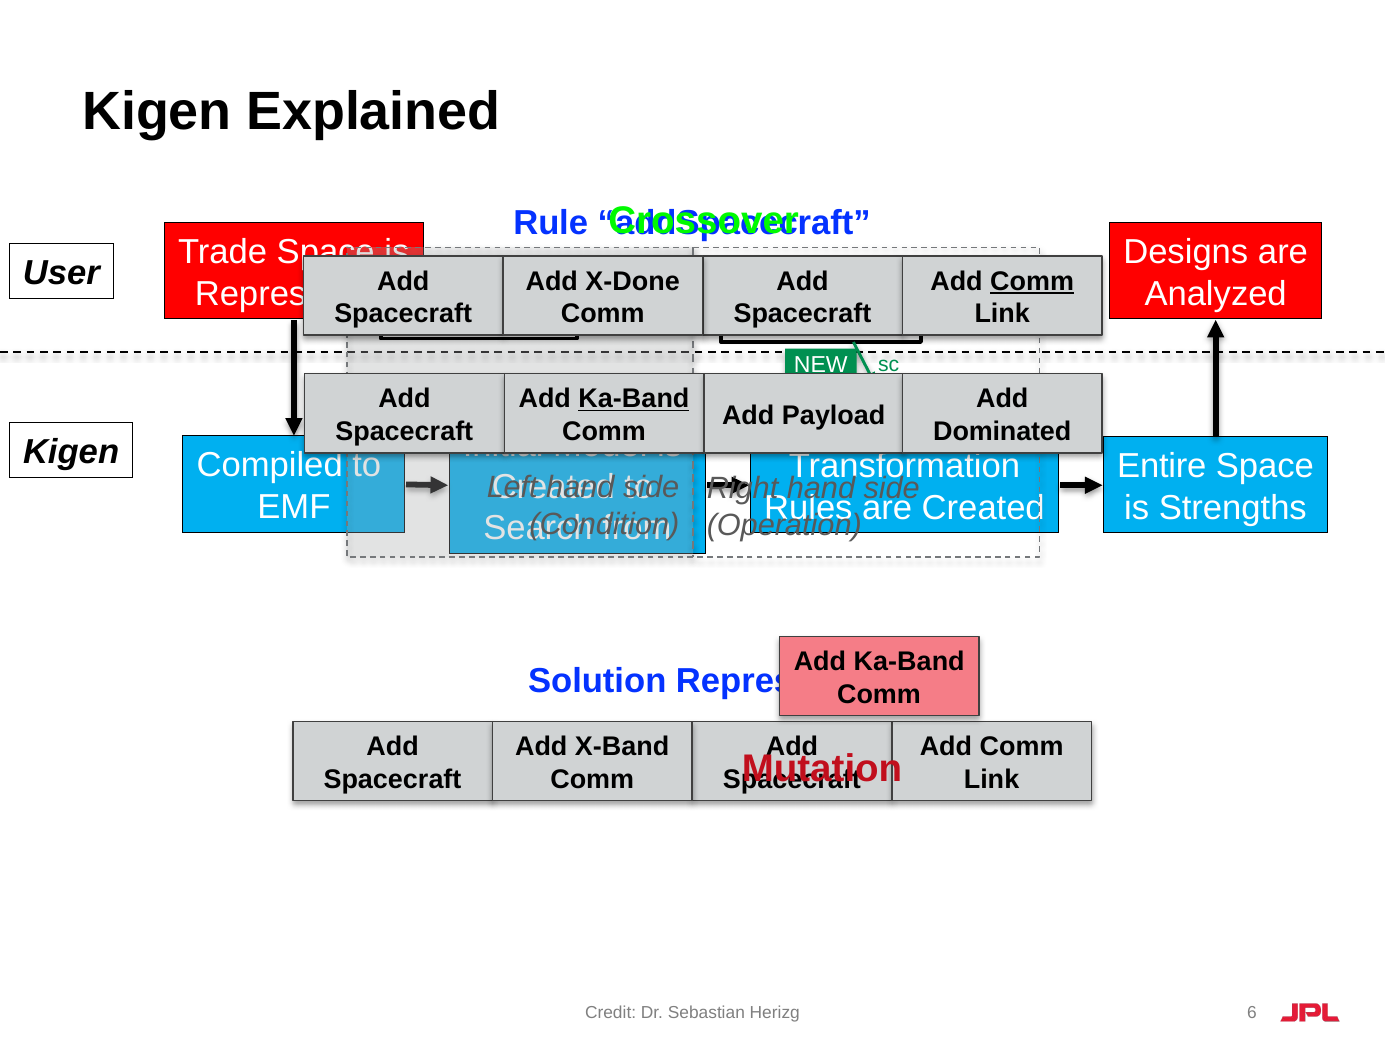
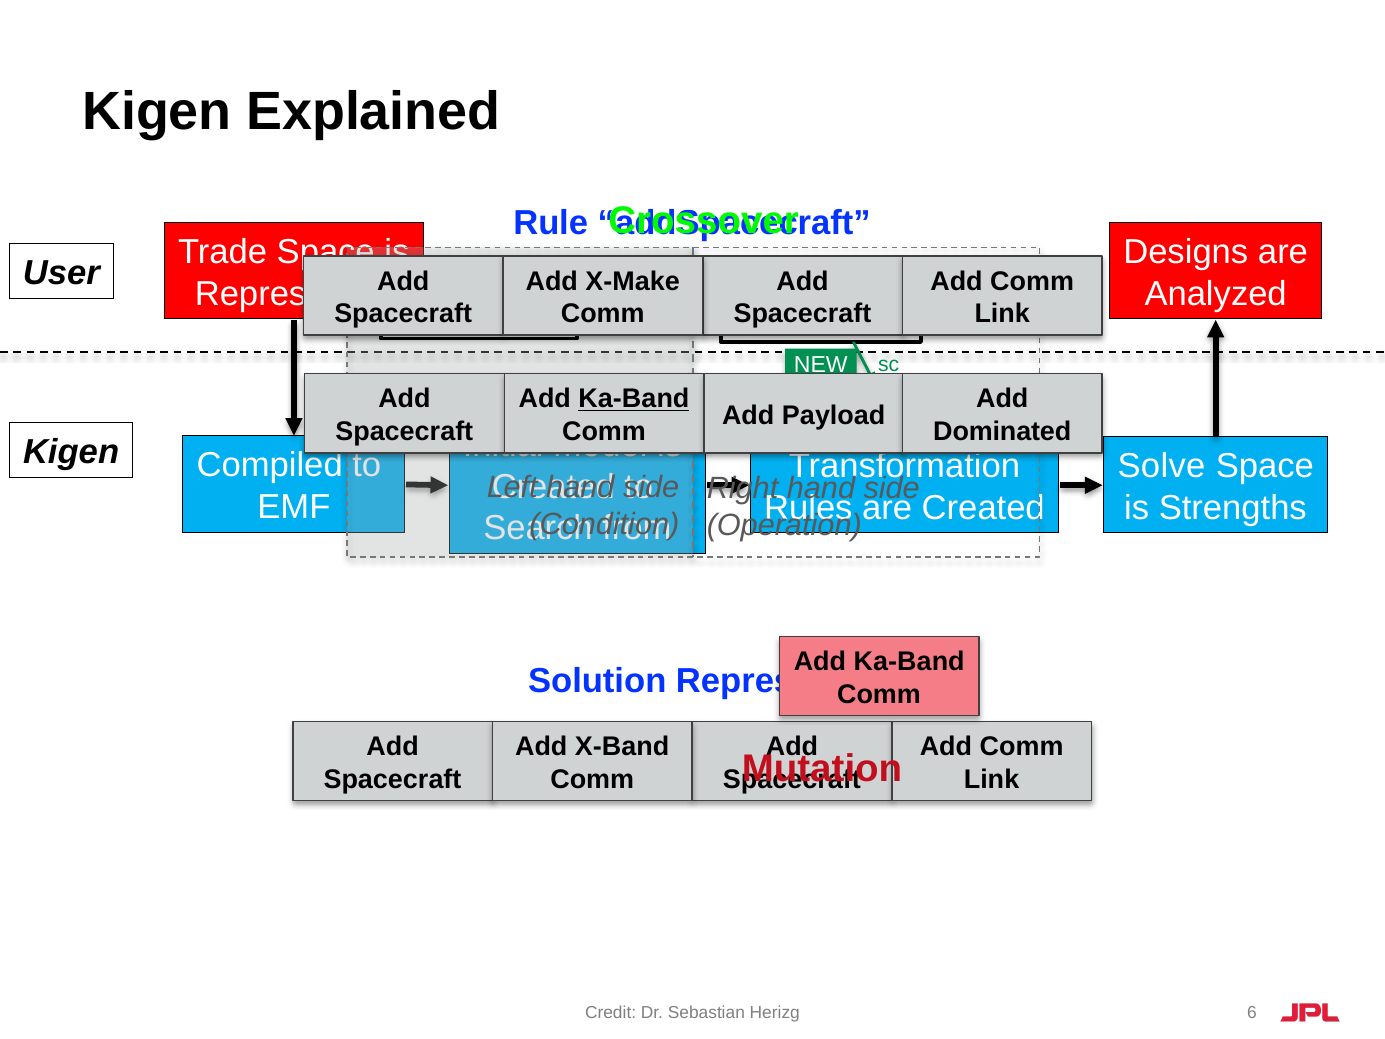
X-Done: X-Done -> X-Make
Comm at (1032, 281) underline: present -> none
Entire: Entire -> Solve
